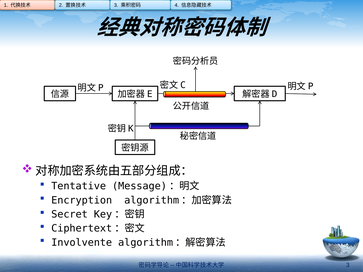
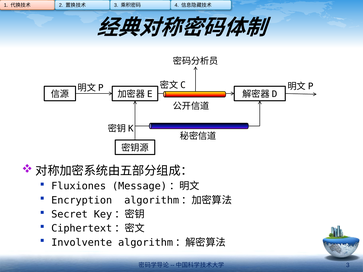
Tentative: Tentative -> Fluxiones
